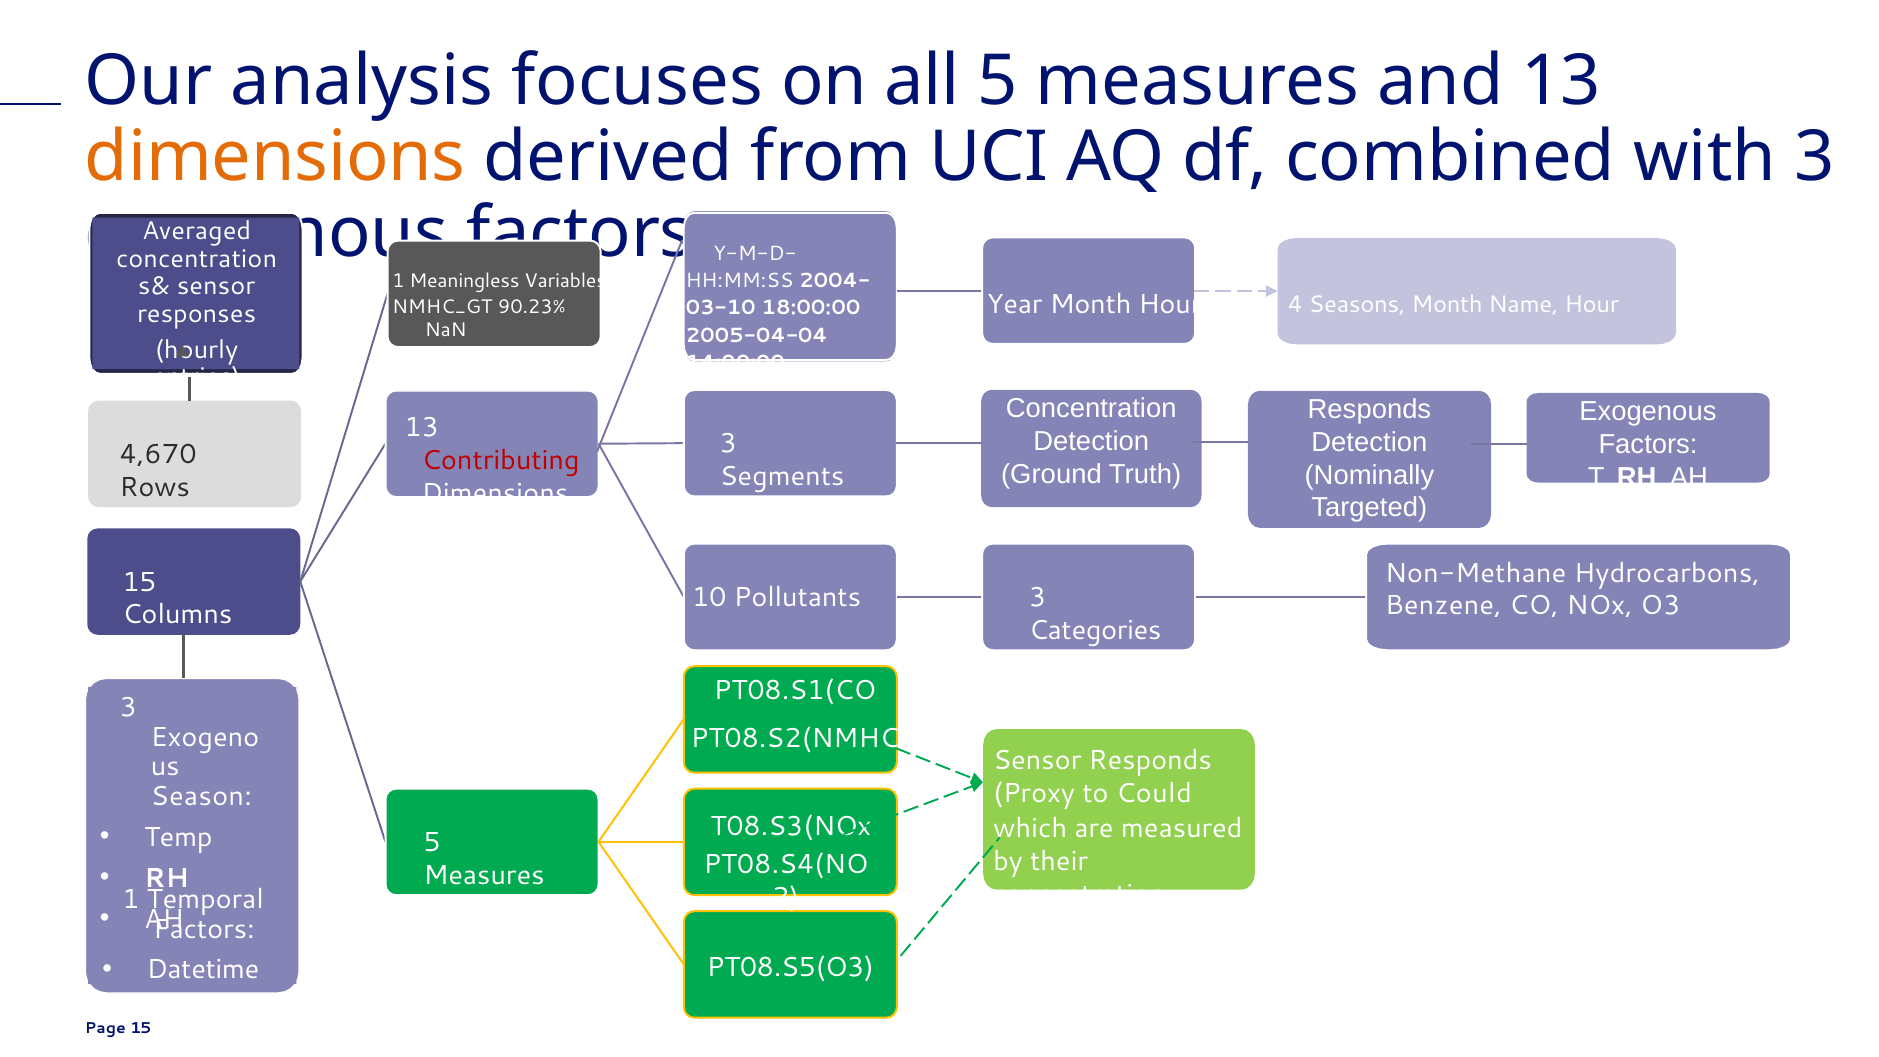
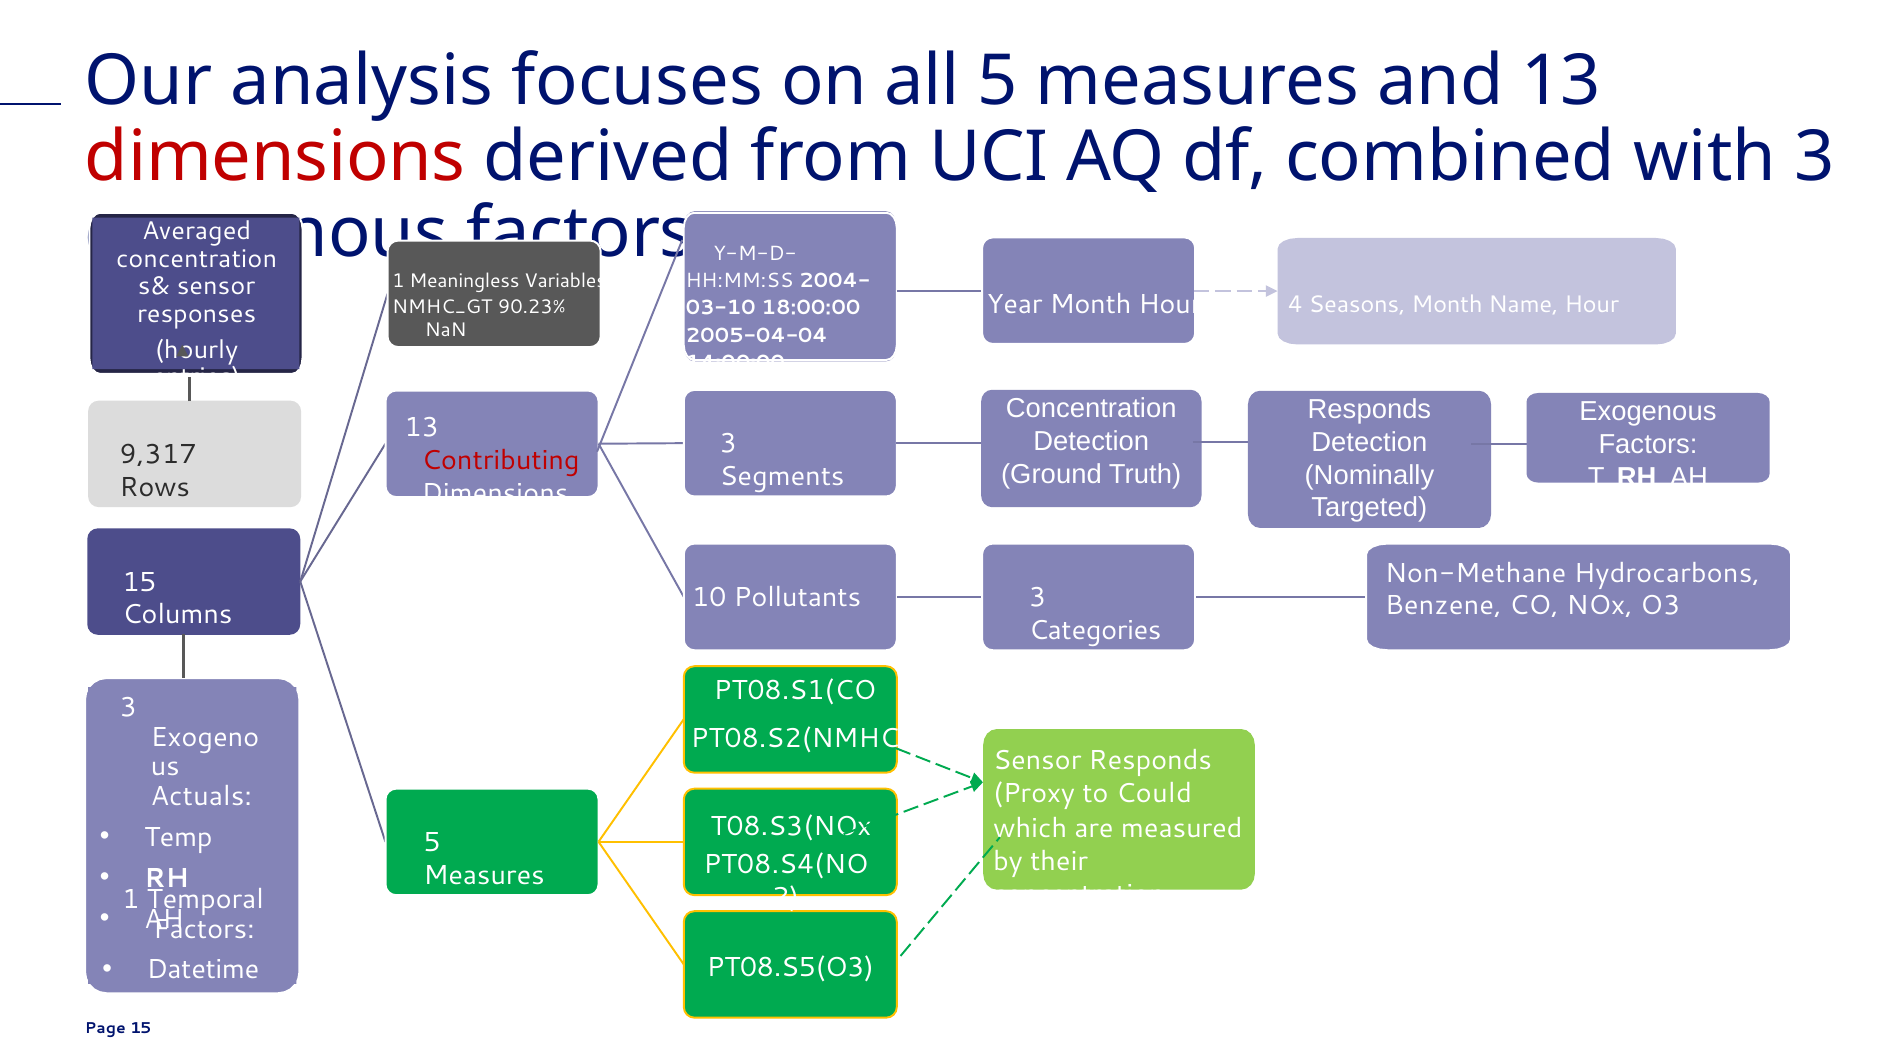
dimensions at (275, 158) colour: orange -> red
4,670: 4,670 -> 9,317
Season: Season -> Actuals
